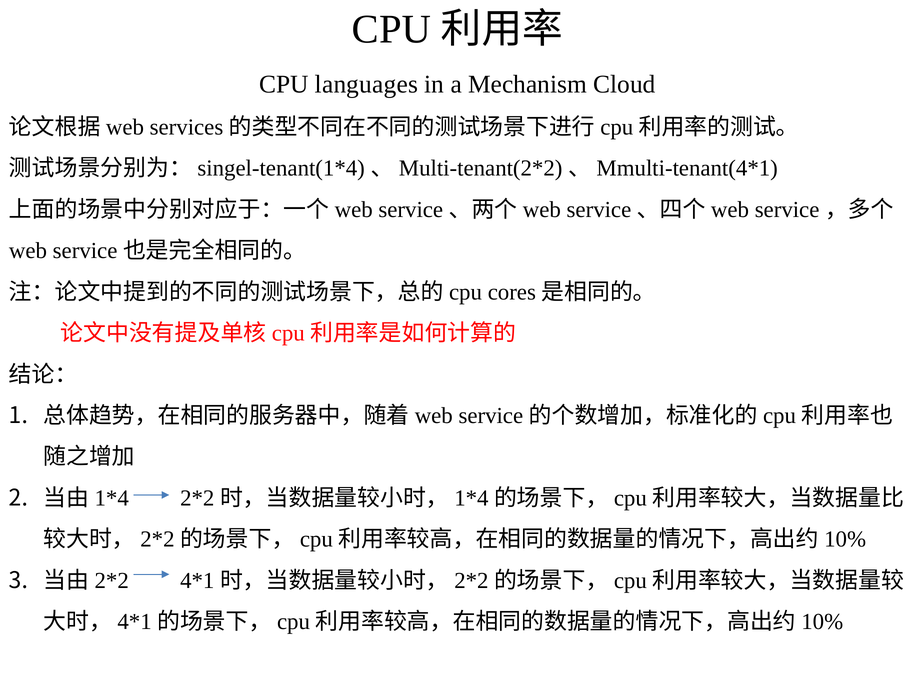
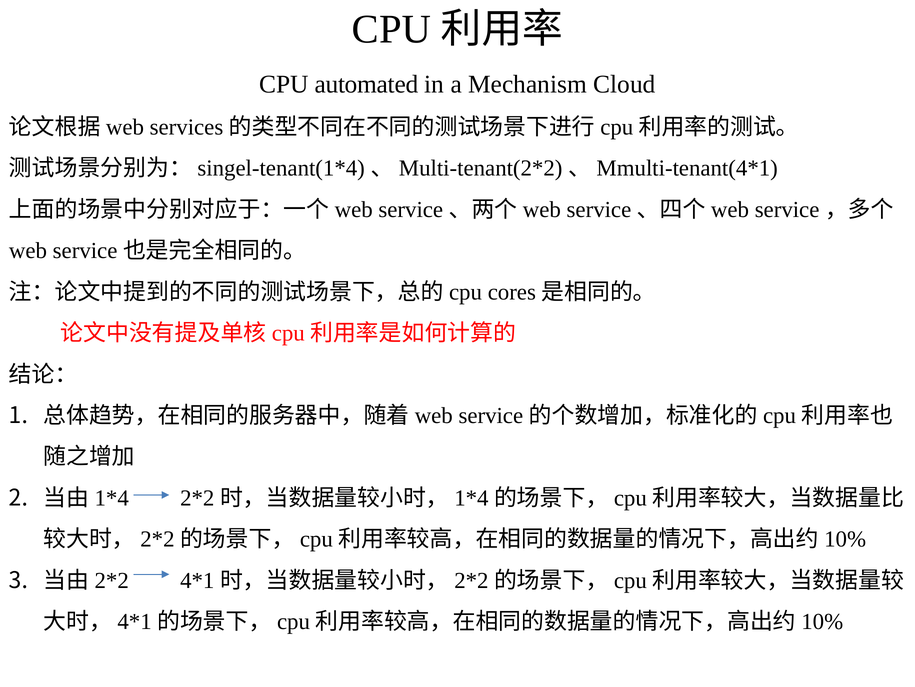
languages: languages -> automated
